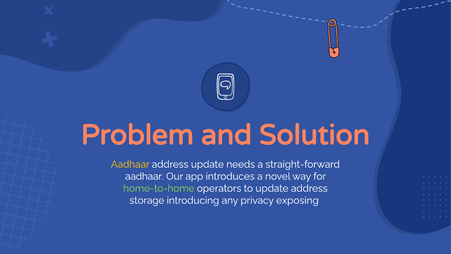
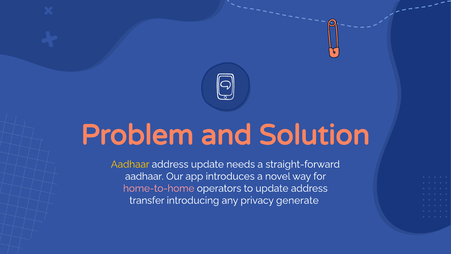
home-to-home colour: light green -> pink
storage: storage -> transfer
exposing: exposing -> generate
